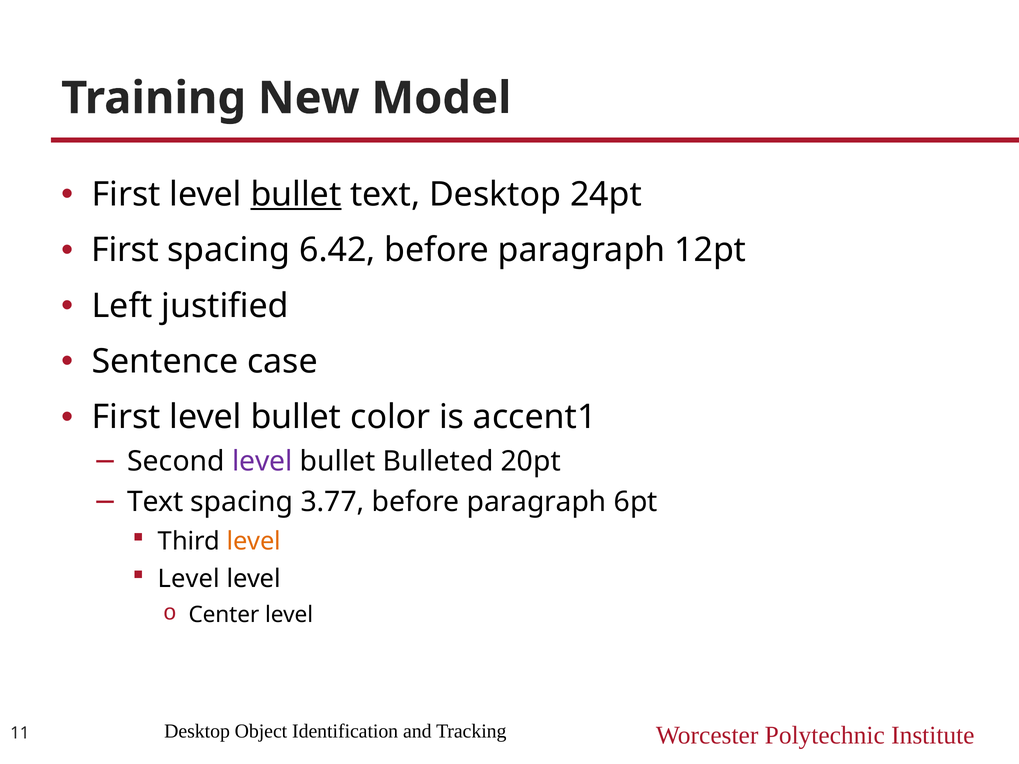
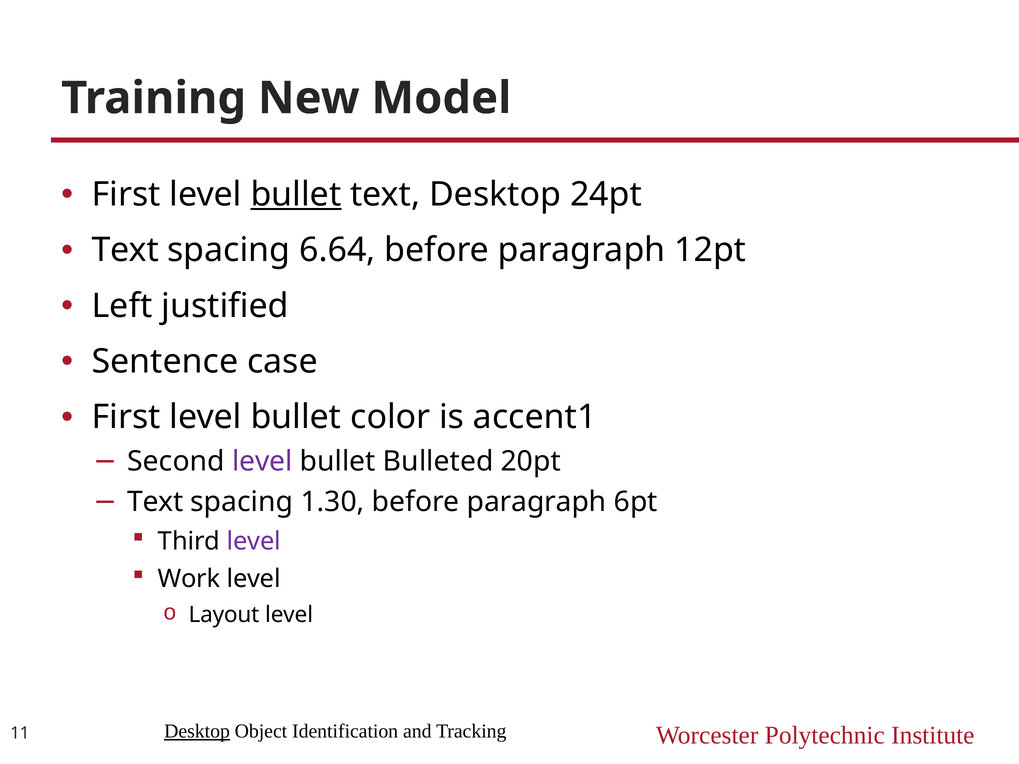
First at (125, 250): First -> Text
6.42: 6.42 -> 6.64
3.77: 3.77 -> 1.30
level at (254, 541) colour: orange -> purple
Level at (189, 579): Level -> Work
Center: Center -> Layout
Desktop at (197, 732) underline: none -> present
